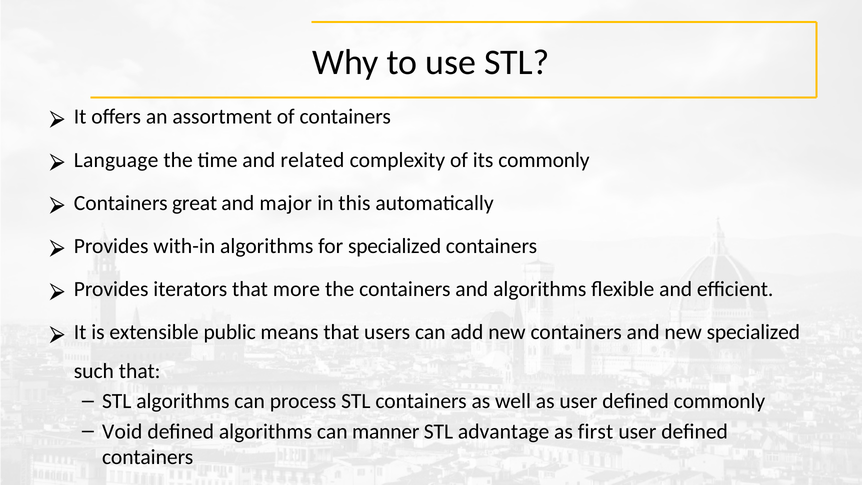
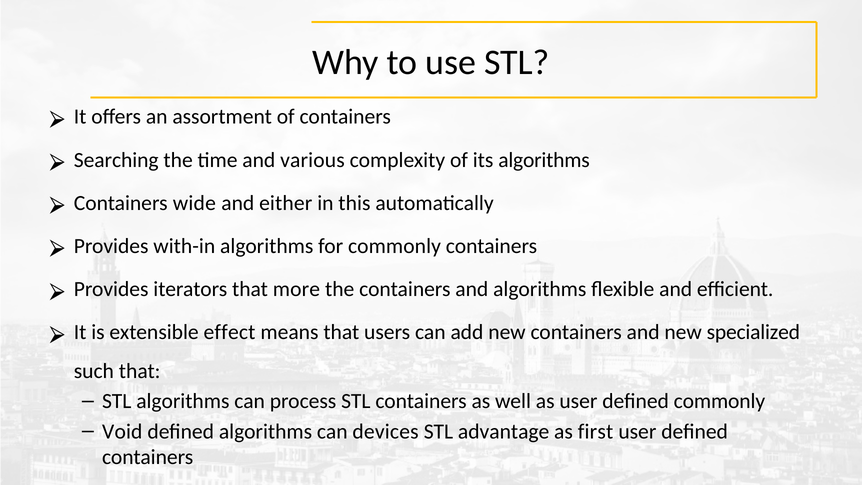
Language: Language -> Searching
related: related -> various
its commonly: commonly -> algorithms
great: great -> wide
major: major -> either
for specialized: specialized -> commonly
public: public -> effect
manner: manner -> devices
